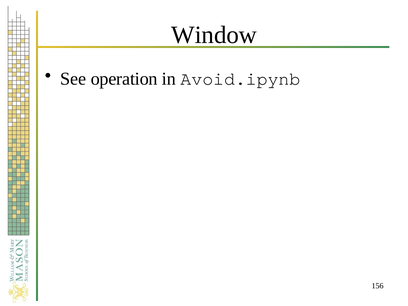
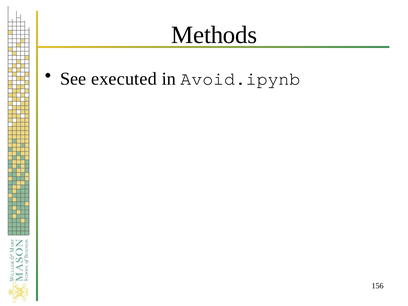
Window: Window -> Methods
operation: operation -> executed
